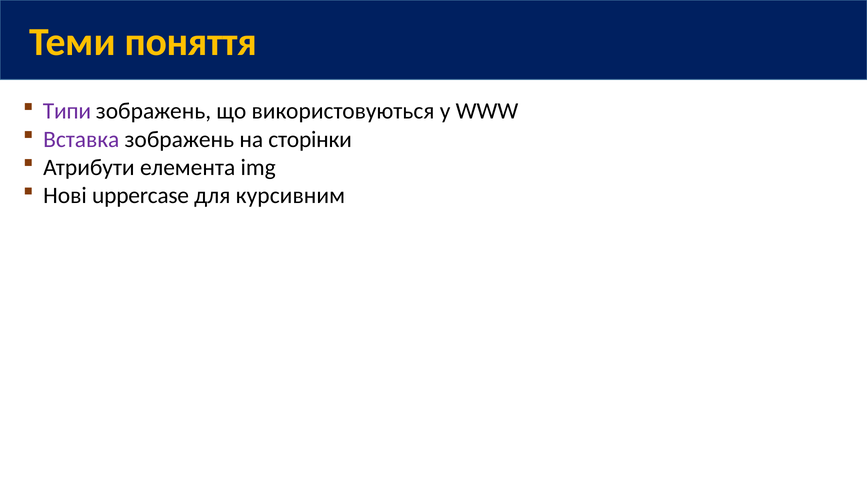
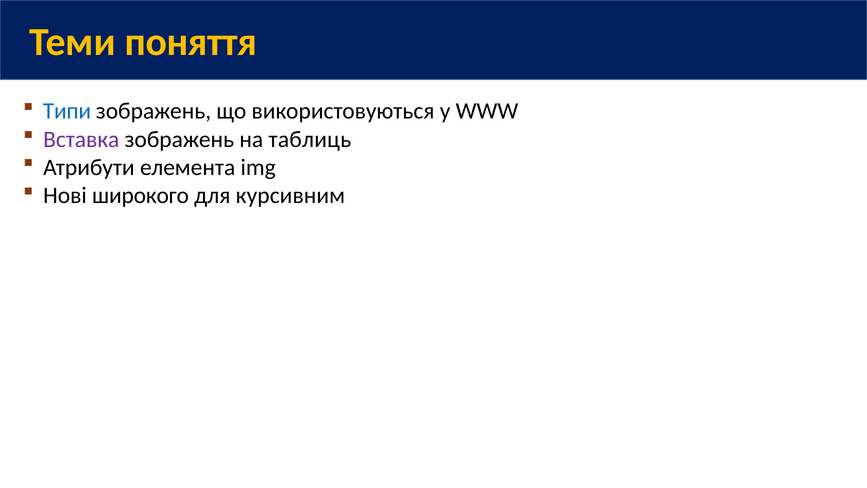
Типи colour: purple -> blue
сторінки: сторінки -> таблиць
uppercase: uppercase -> широкого
